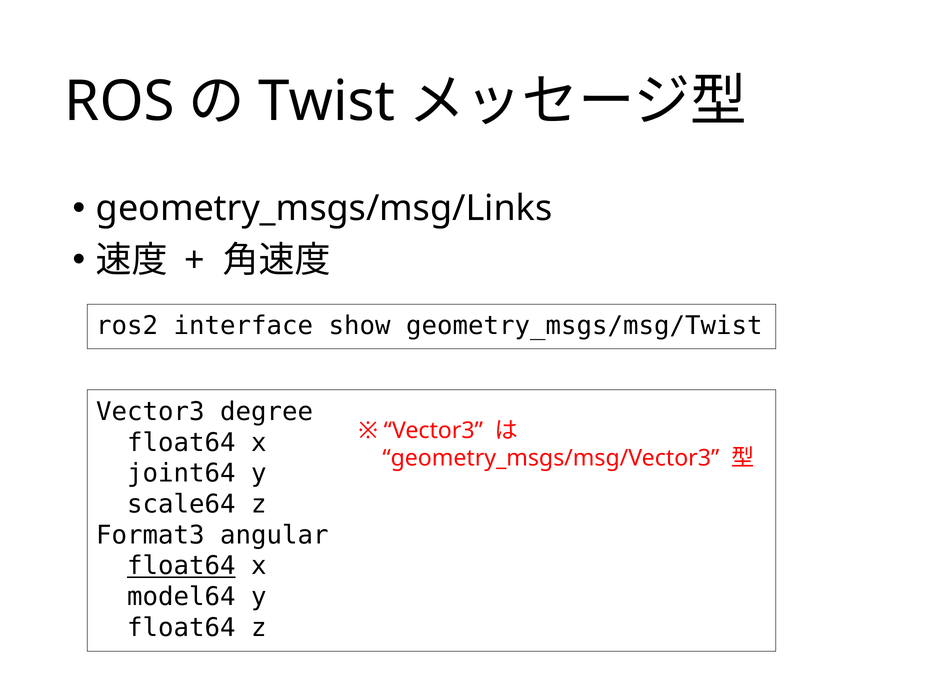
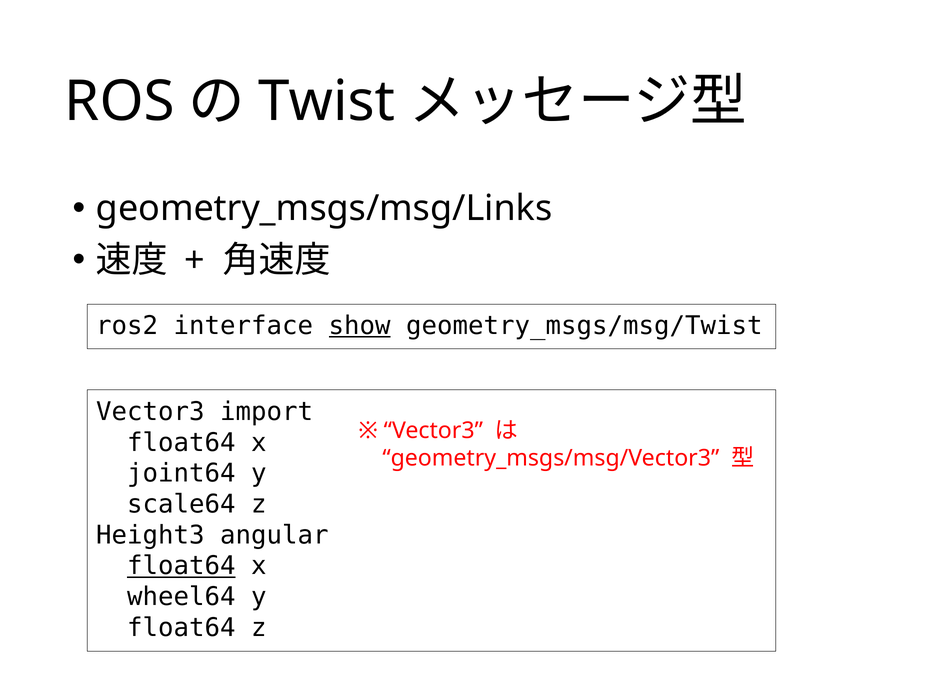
show underline: none -> present
degree: degree -> import
Format3: Format3 -> Height3
model64: model64 -> wheel64
